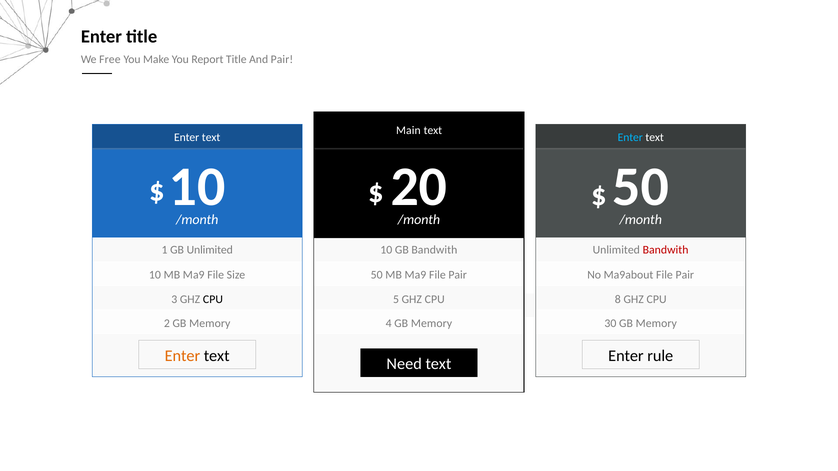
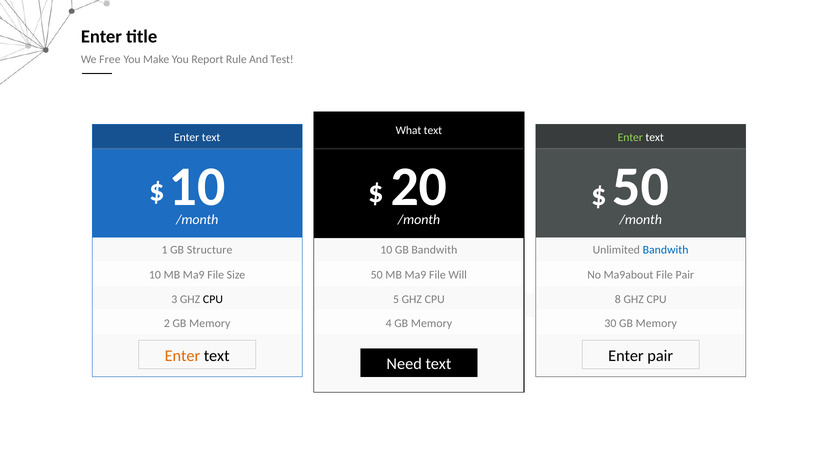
Report Title: Title -> Rule
And Pair: Pair -> Test
Main: Main -> What
Enter at (630, 138) colour: light blue -> light green
GB Unlimited: Unlimited -> Structure
Bandwith at (666, 250) colour: red -> blue
Ma9 File Pair: Pair -> Will
Enter rule: rule -> pair
